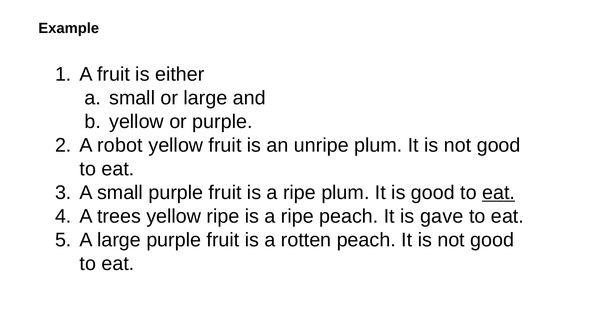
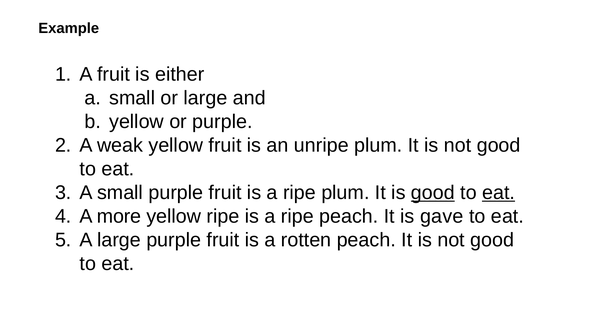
robot: robot -> weak
good at (433, 192) underline: none -> present
trees: trees -> more
